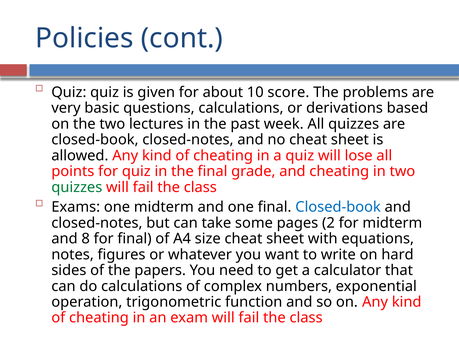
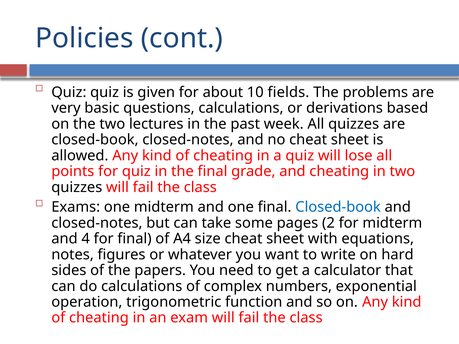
score: score -> fields
quizzes at (77, 187) colour: green -> black
8: 8 -> 4
